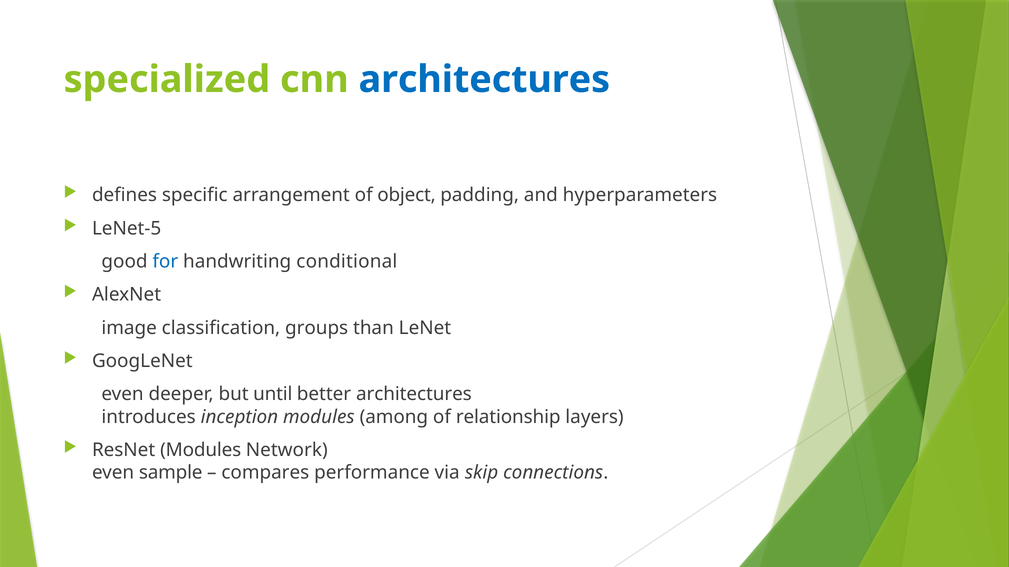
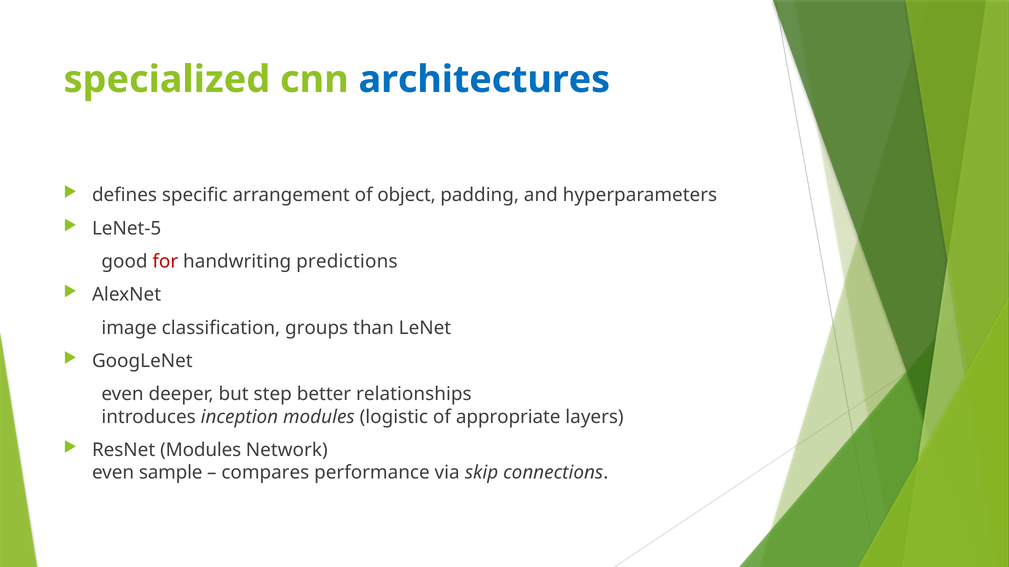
for colour: blue -> red
conditional: conditional -> predictions
until: until -> step
better architectures: architectures -> relationships
among: among -> logistic
relationship: relationship -> appropriate
